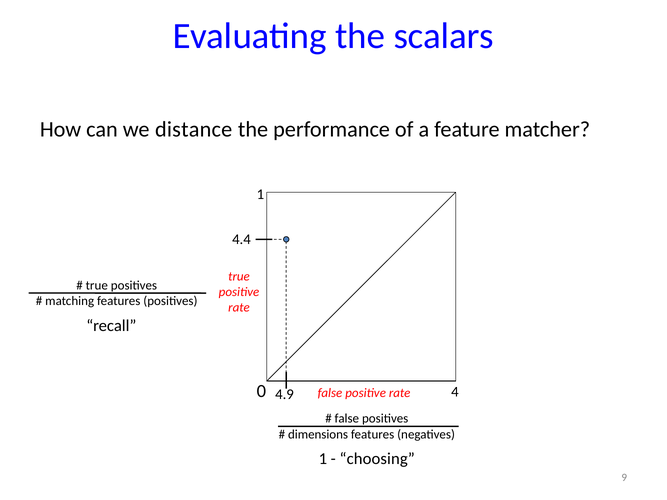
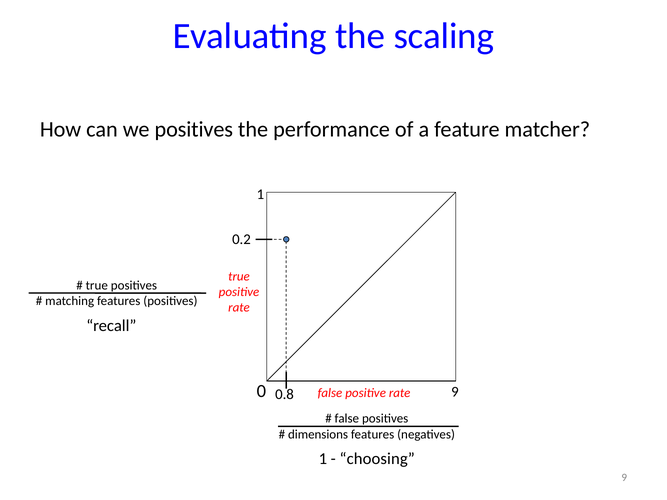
scalars: scalars -> scaling
we distance: distance -> positives
4.4: 4.4 -> 0.2
0 4: 4 -> 9
4.9: 4.9 -> 0.8
